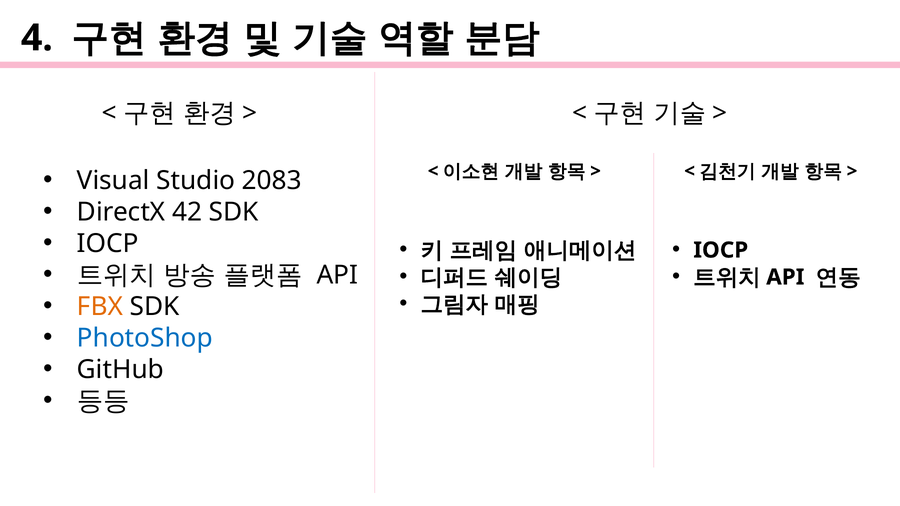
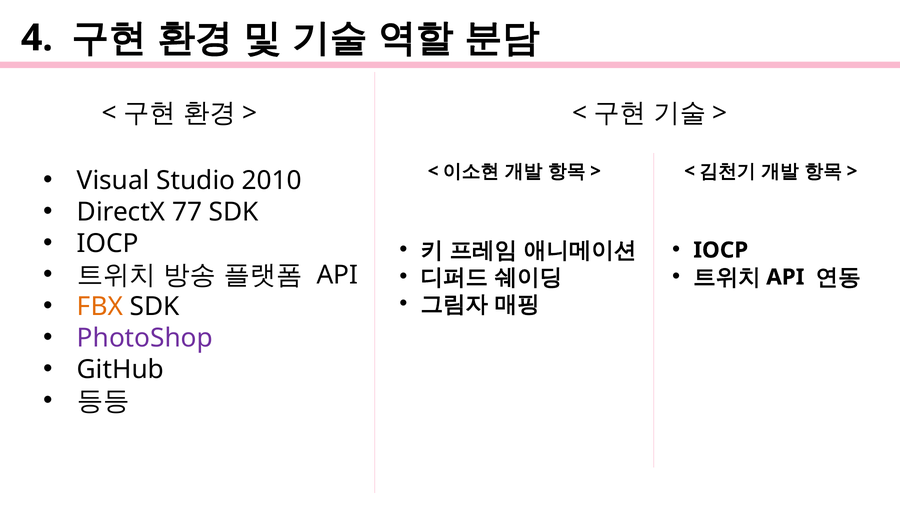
2083: 2083 -> 2010
42: 42 -> 77
PhotoShop colour: blue -> purple
